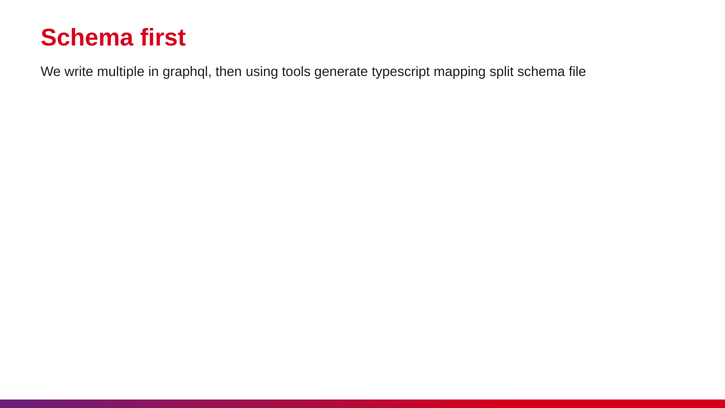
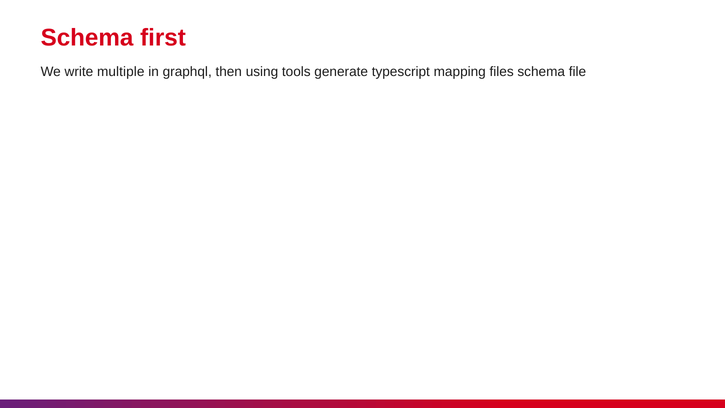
split: split -> files
